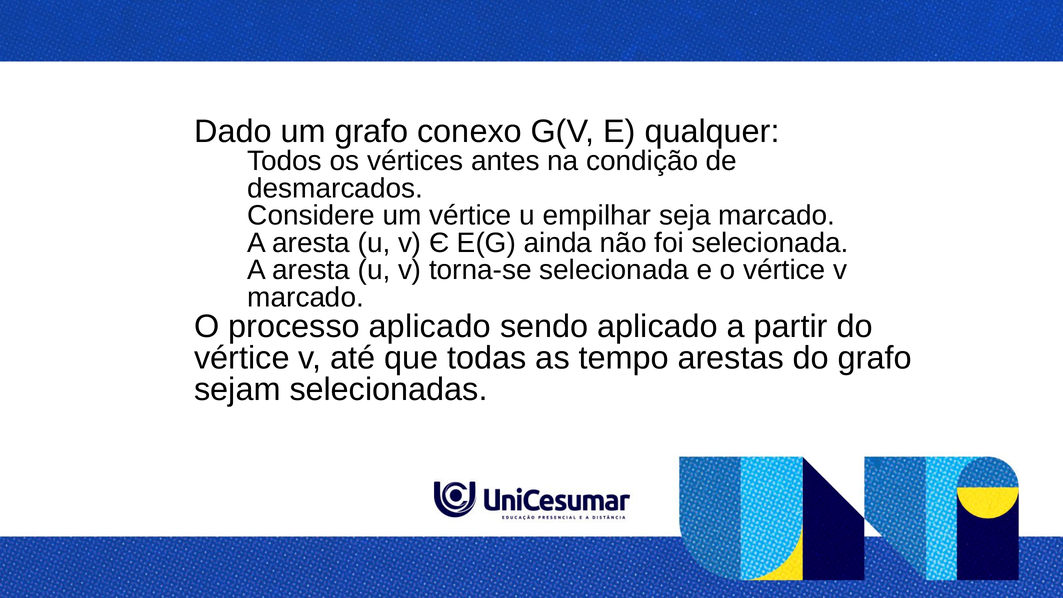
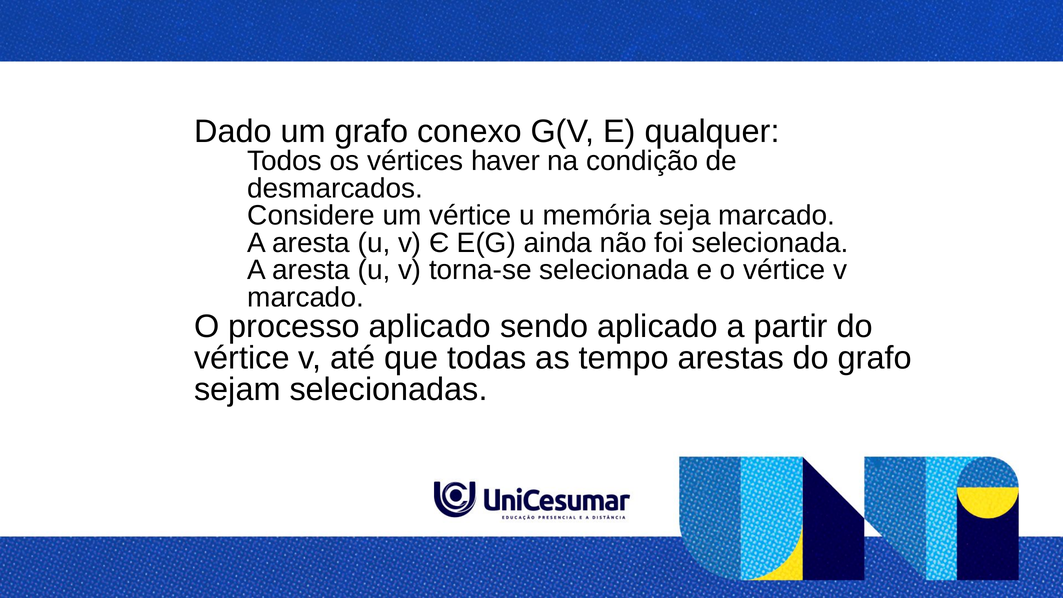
antes: antes -> haver
empilhar: empilhar -> memória
